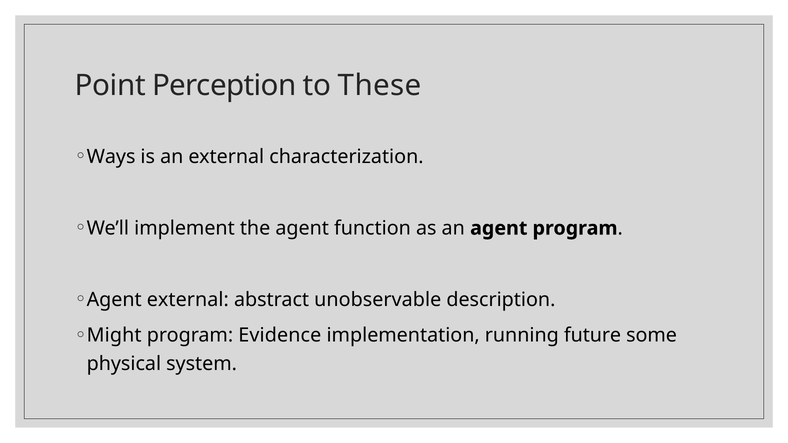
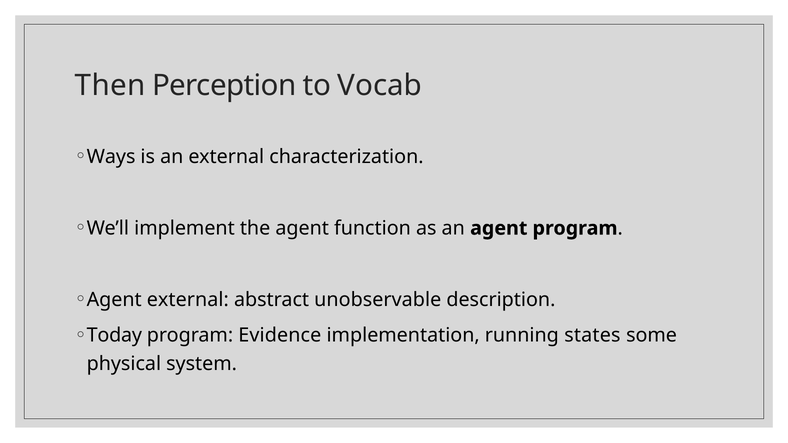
Point: Point -> Then
These: These -> Vocab
Might: Might -> Today
future: future -> states
